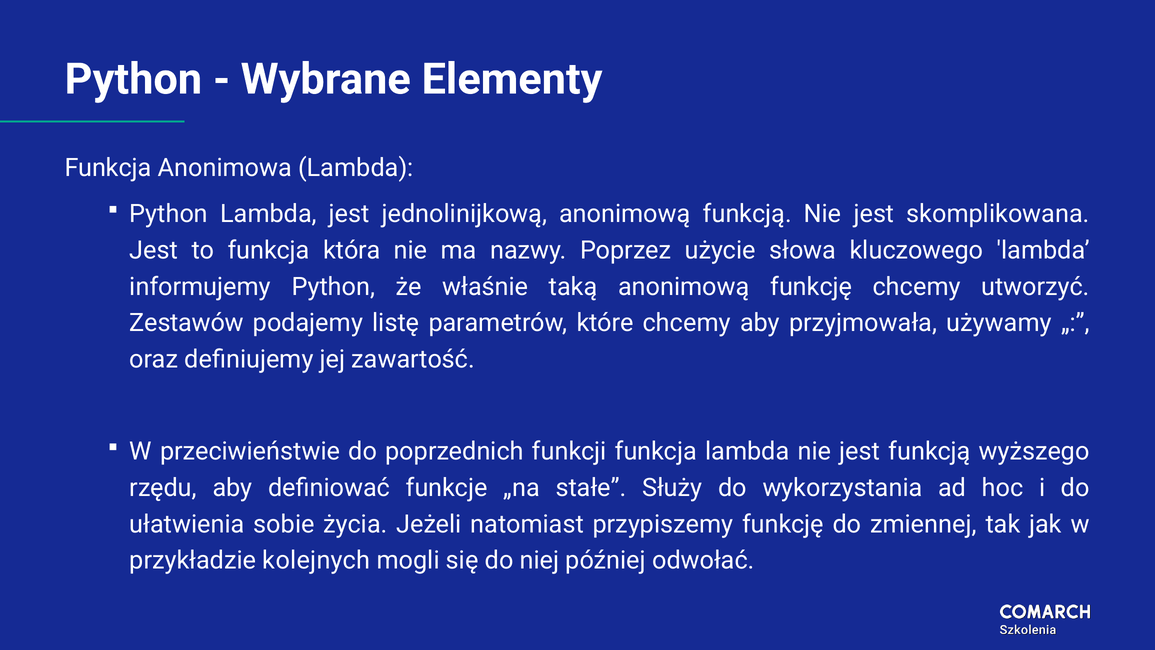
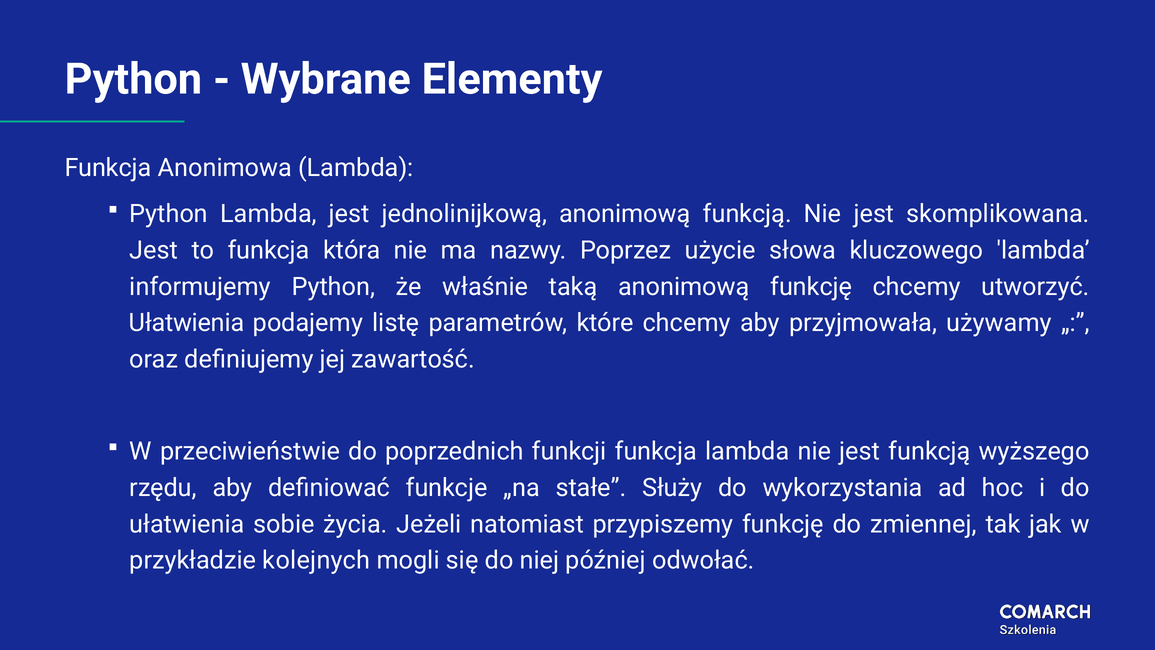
Zestawów at (187, 323): Zestawów -> Ułatwienia
